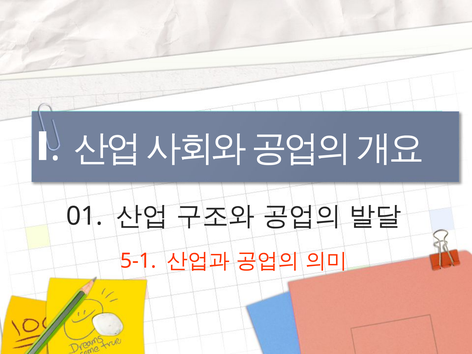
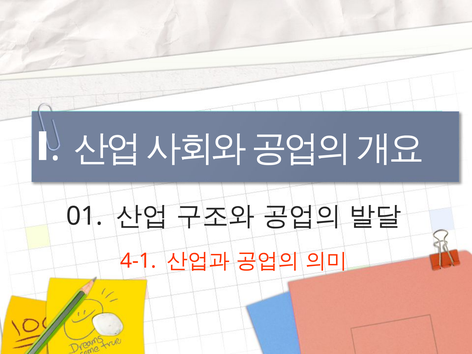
5-1: 5-1 -> 4-1
